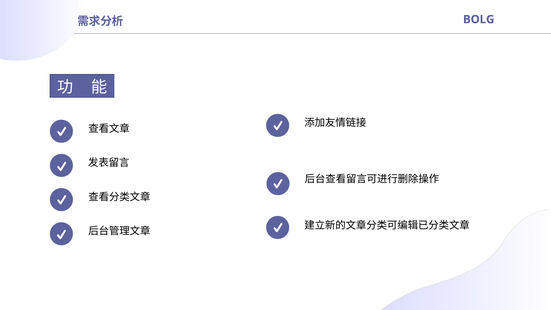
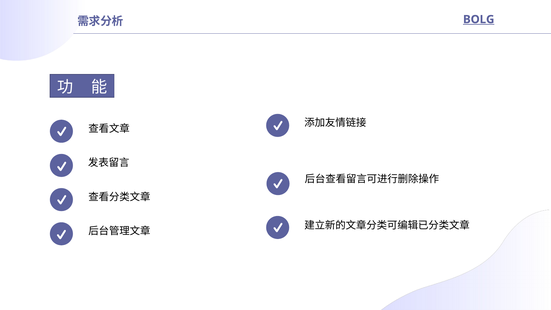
BOLG underline: none -> present
